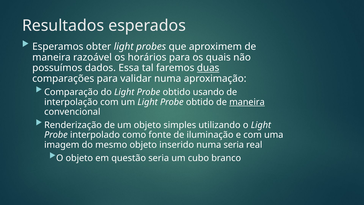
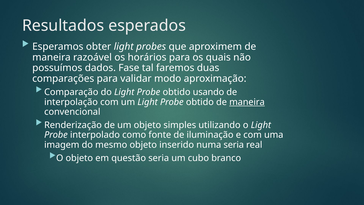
Essa: Essa -> Fase
duas underline: present -> none
validar numa: numa -> modo
